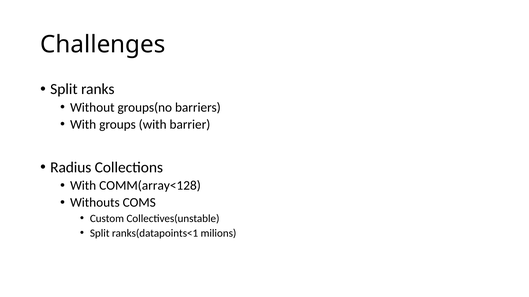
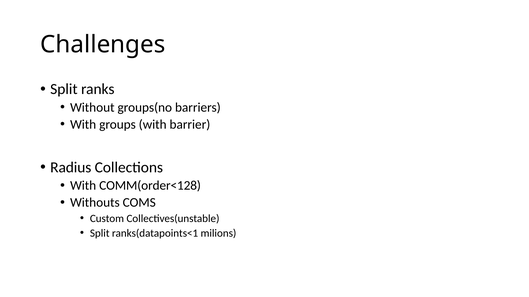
COMM(array<128: COMM(array<128 -> COMM(order<128
